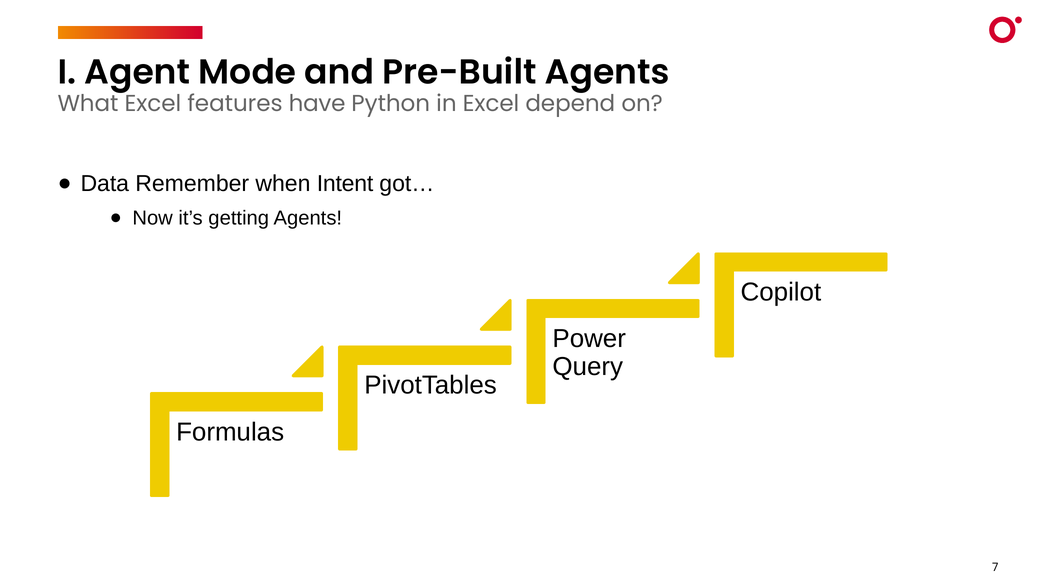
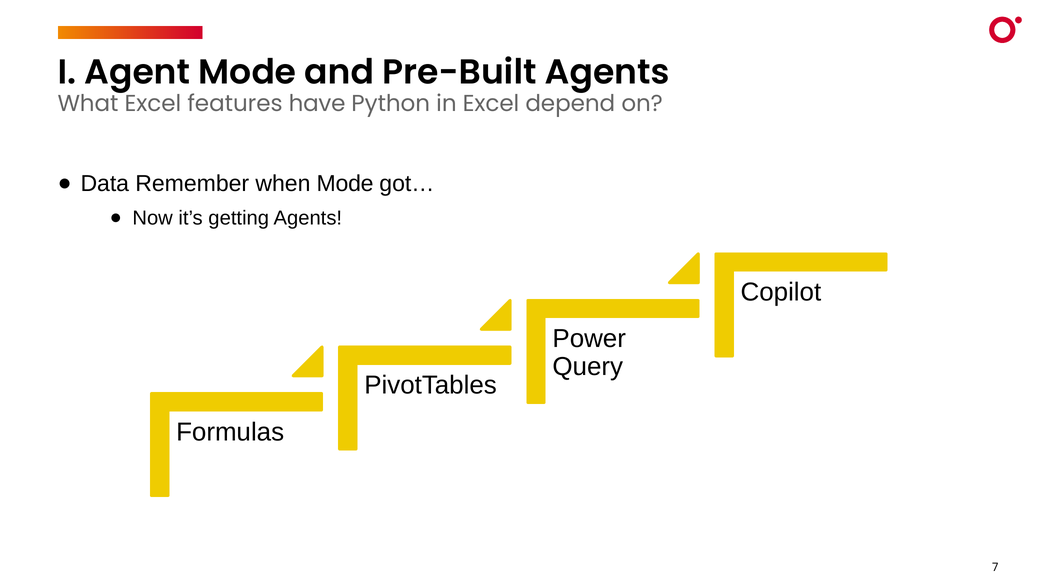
when Intent: Intent -> Mode
